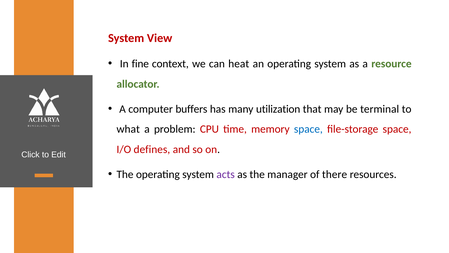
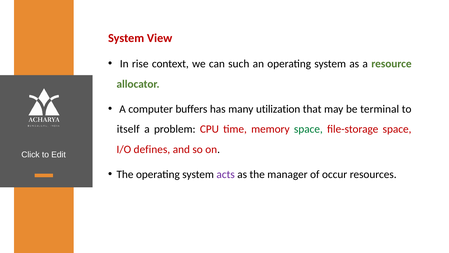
fine: fine -> rise
heat: heat -> such
what: what -> itself
space at (308, 129) colour: blue -> green
there: there -> occur
